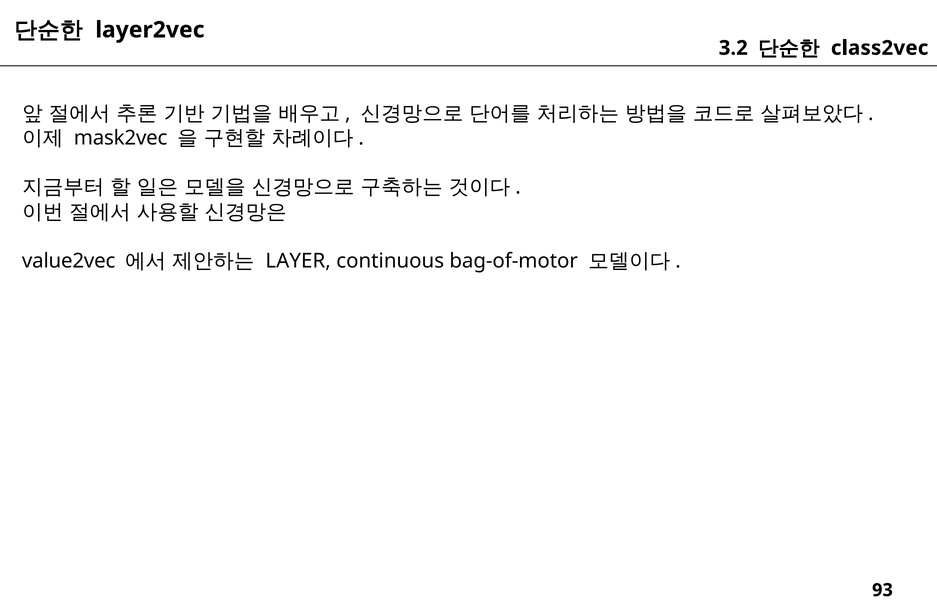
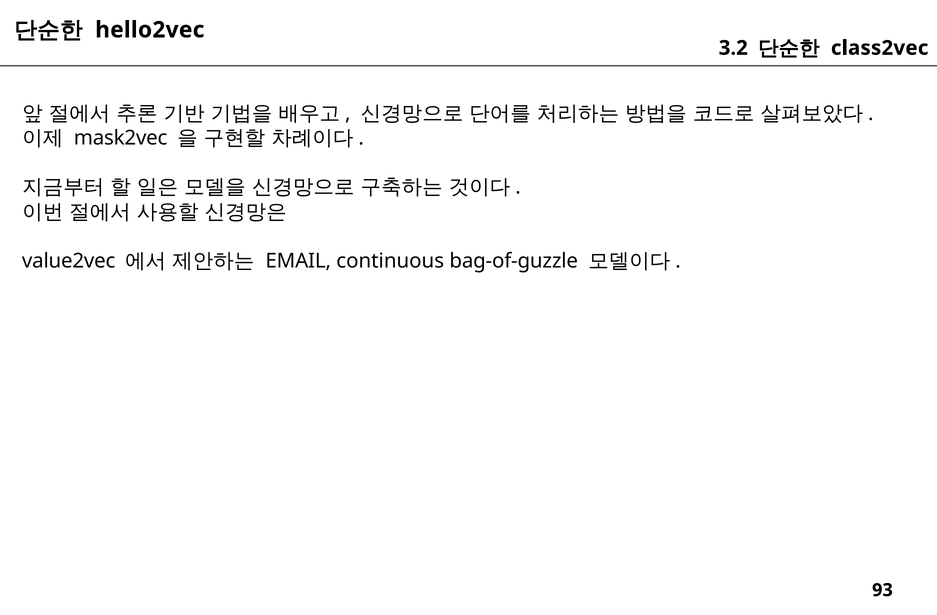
layer2vec: layer2vec -> hello2vec
LAYER: LAYER -> EMAIL
bag-of-motor: bag-of-motor -> bag-of-guzzle
